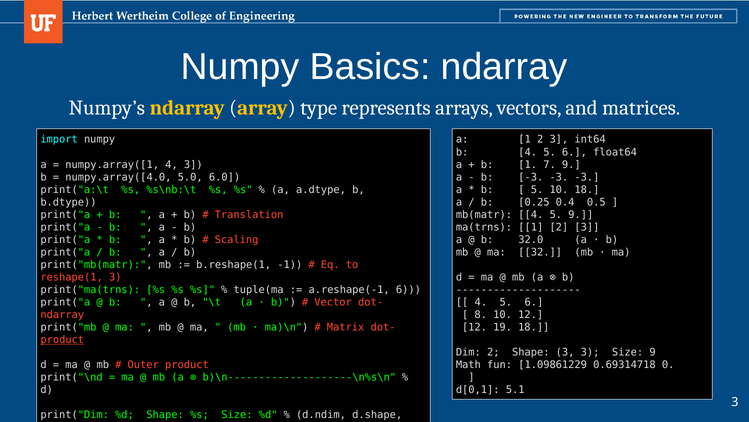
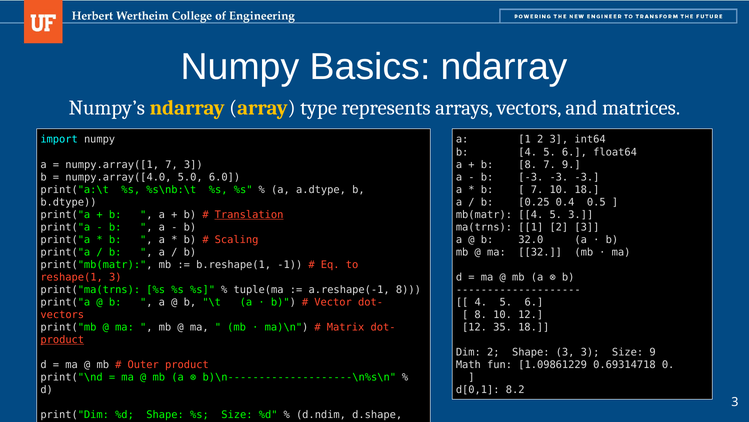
numpy.array([1 4: 4 -> 7
b 1: 1 -> 8
5 at (537, 189): 5 -> 7
Translation underline: none -> present
5 9: 9 -> 3
a.reshape(-1 6: 6 -> 8
ndarray at (62, 314): ndarray -> vectors
19: 19 -> 35
5.1: 5.1 -> 8.2
